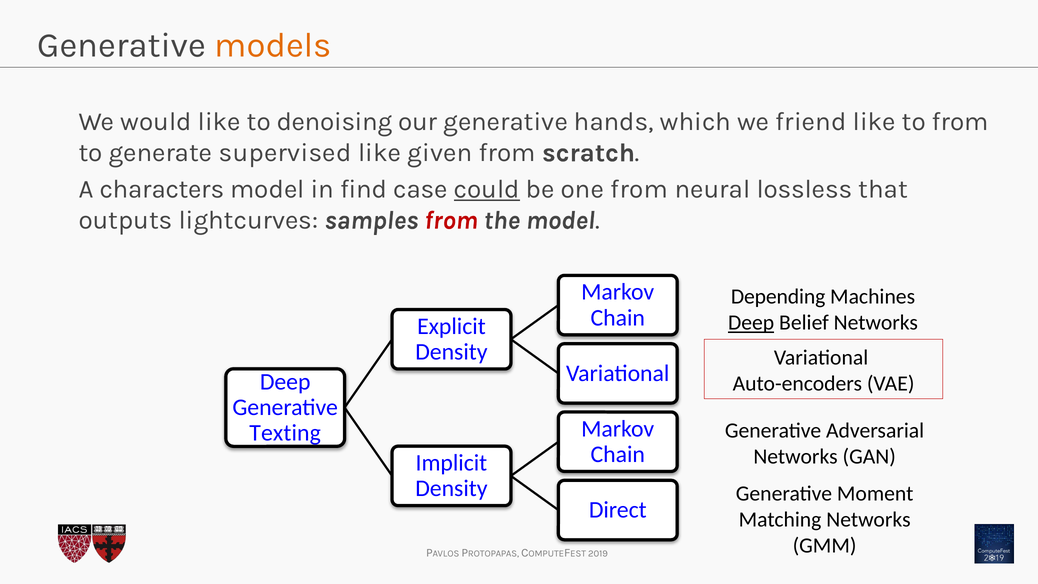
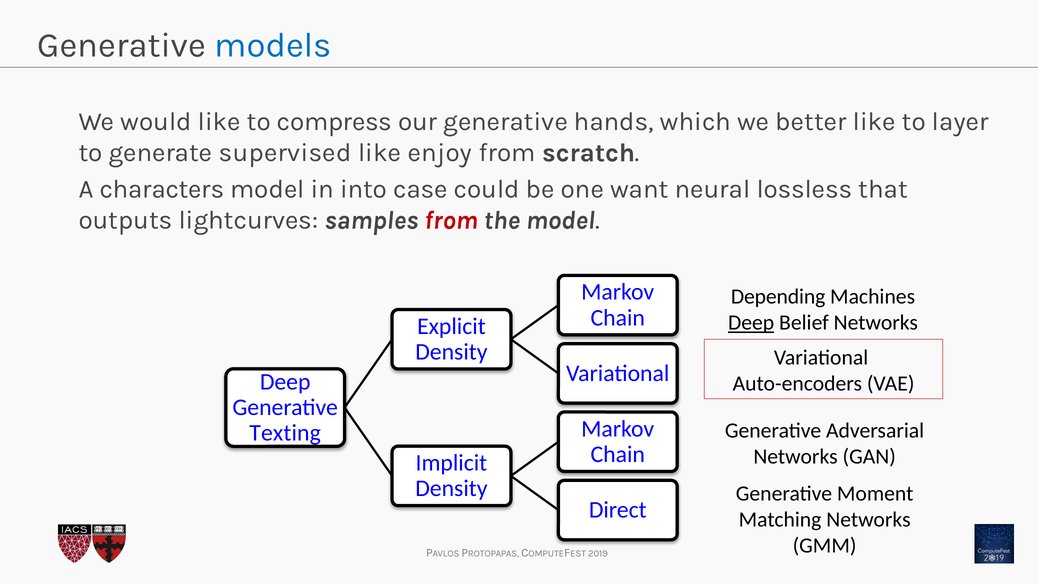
models colour: orange -> blue
denoising: denoising -> compress
friend: friend -> better
to from: from -> layer
given: given -> enjoy
find: find -> into
could underline: present -> none
one from: from -> want
